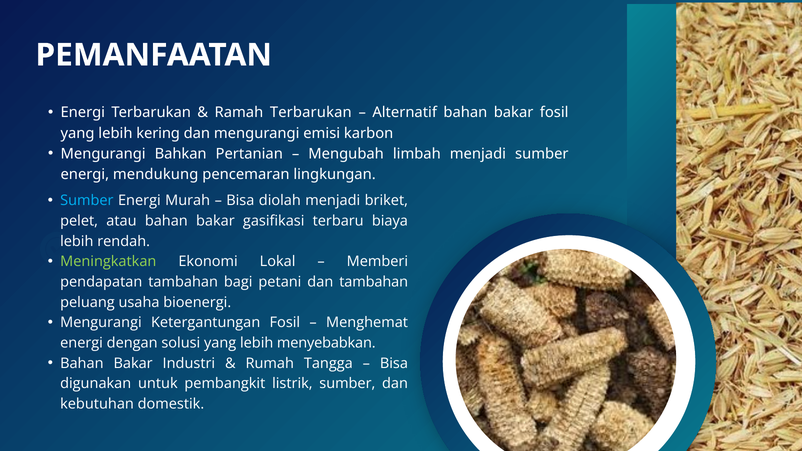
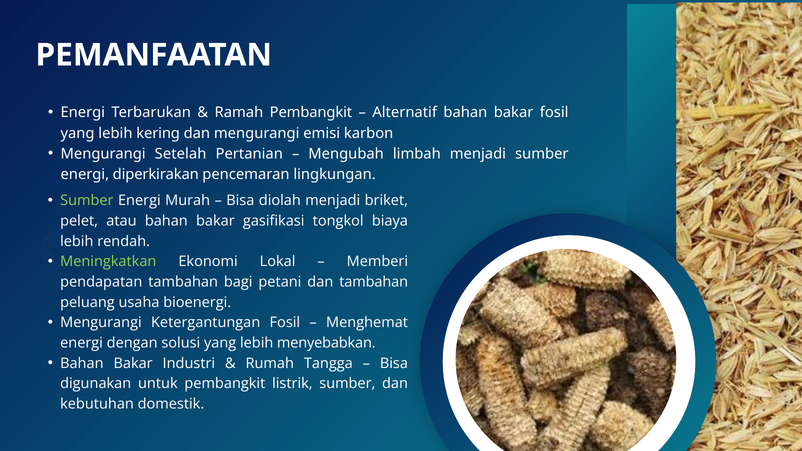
Ramah Terbarukan: Terbarukan -> Pembangkit
Bahkan: Bahkan -> Setelah
mendukung: mendukung -> diperkirakan
Sumber at (87, 201) colour: light blue -> light green
terbaru: terbaru -> tongkol
